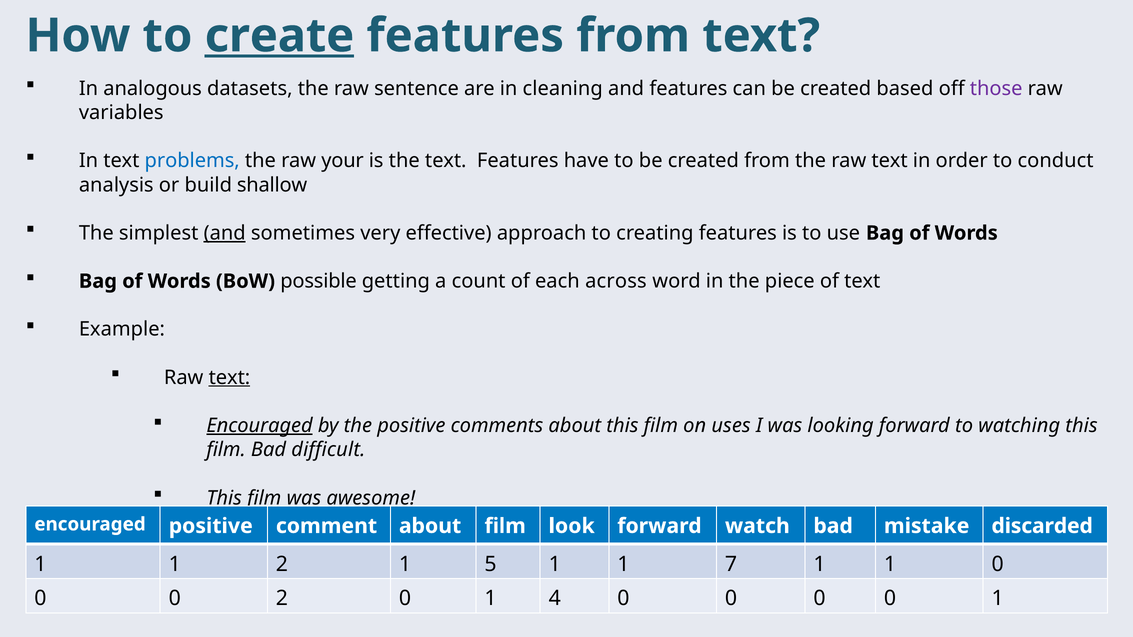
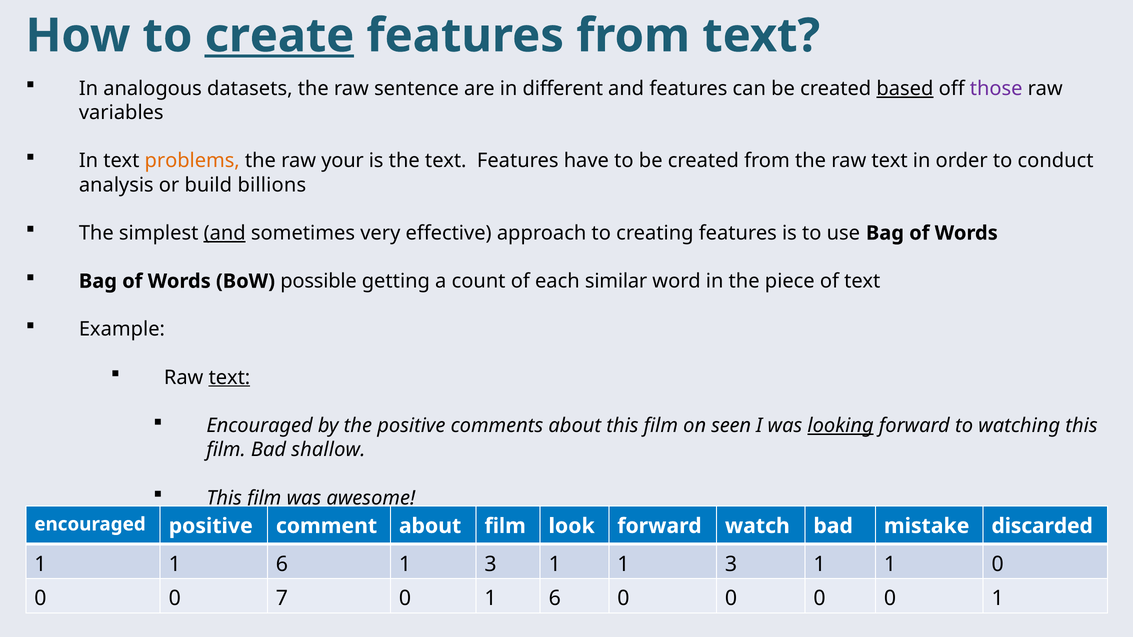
cleaning: cleaning -> different
based underline: none -> present
problems colour: blue -> orange
shallow: shallow -> billions
across: across -> similar
Encouraged at (260, 426) underline: present -> none
uses: uses -> seen
looking underline: none -> present
difficult: difficult -> shallow
1 1 2: 2 -> 6
5 at (491, 564): 5 -> 3
1 1 7: 7 -> 3
0 2: 2 -> 7
0 1 4: 4 -> 6
